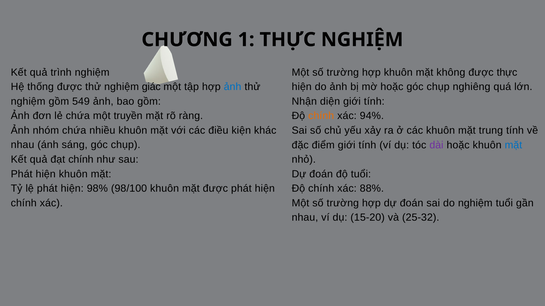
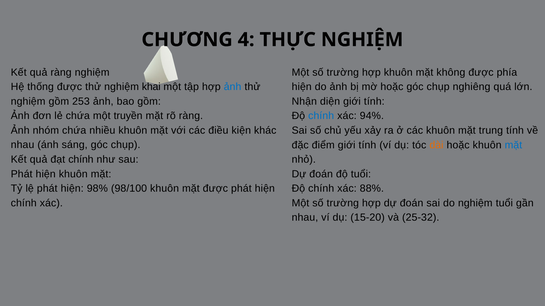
1: 1 -> 4
quả trình: trình -> ràng
được thực: thực -> phía
giác: giác -> khai
549: 549 -> 253
chính at (321, 116) colour: orange -> blue
dài colour: purple -> orange
